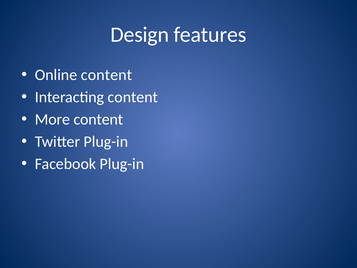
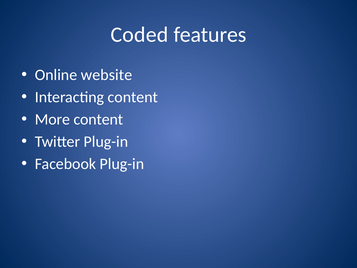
Design: Design -> Coded
Online content: content -> website
